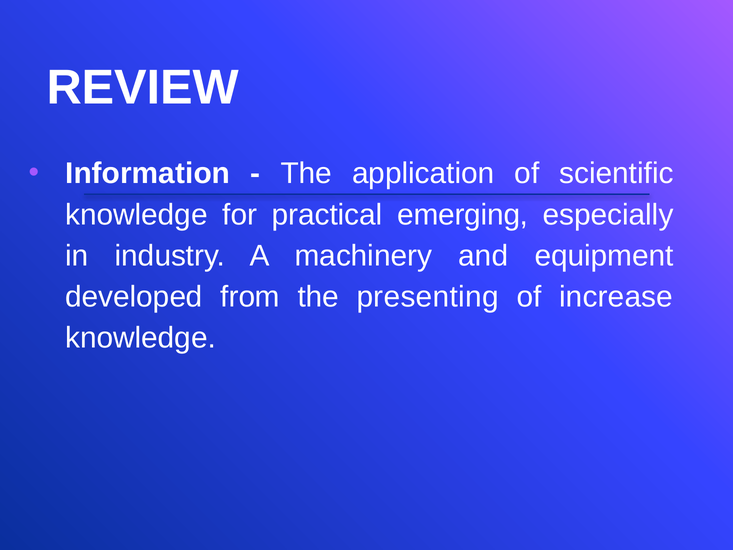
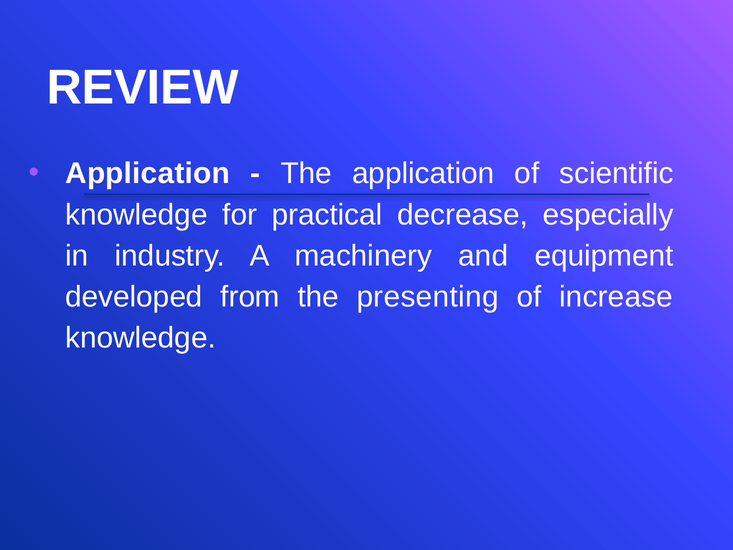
Information at (148, 173): Information -> Application
emerging: emerging -> decrease
